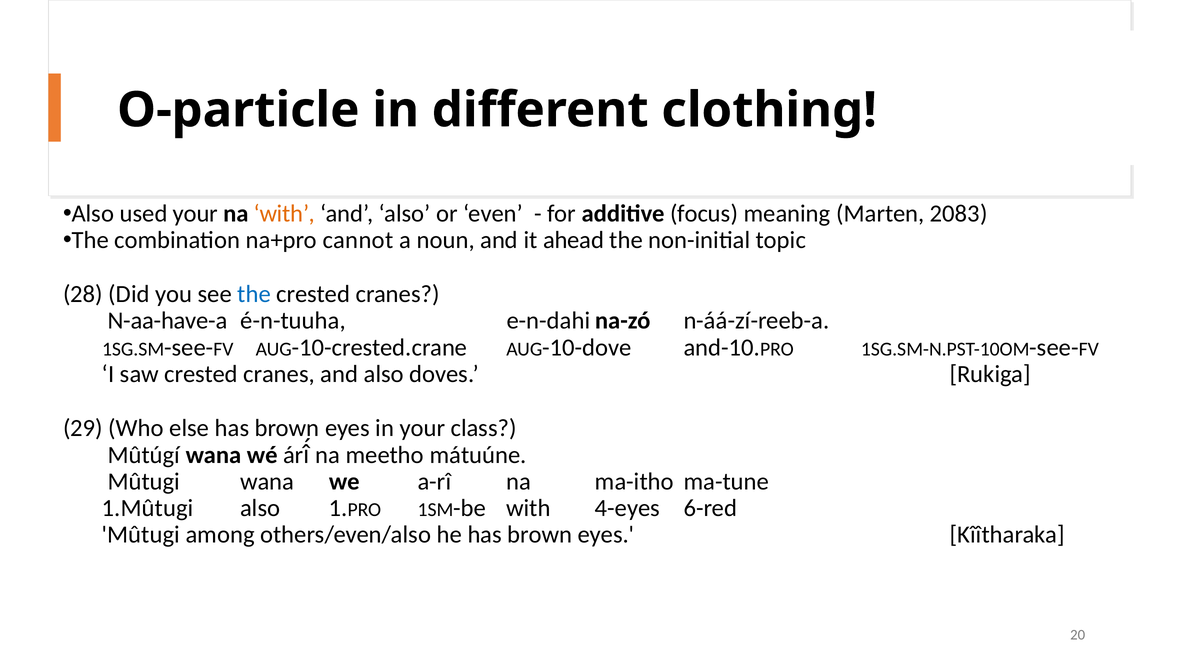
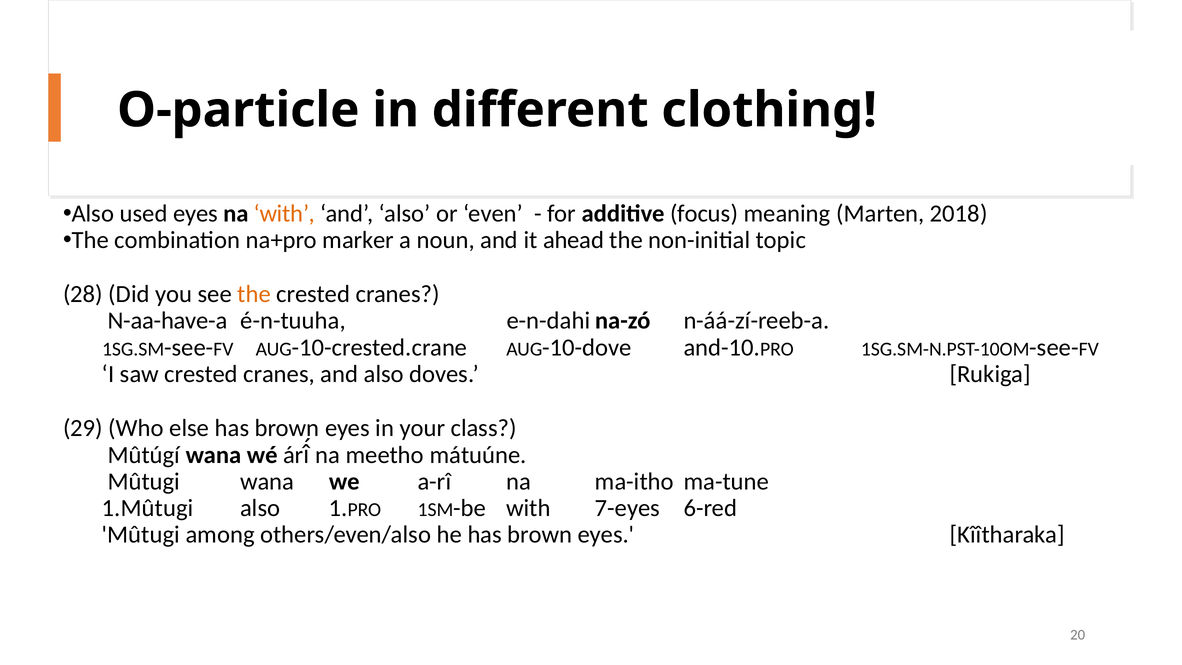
used your: your -> eyes
2083: 2083 -> 2018
cannot: cannot -> marker
the at (254, 294) colour: blue -> orange
4-eyes: 4-eyes -> 7-eyes
